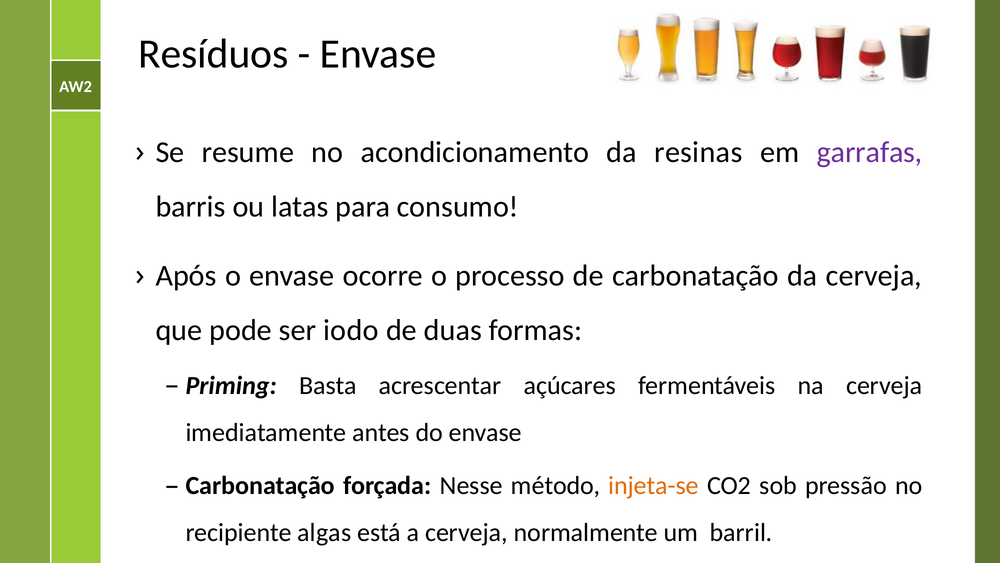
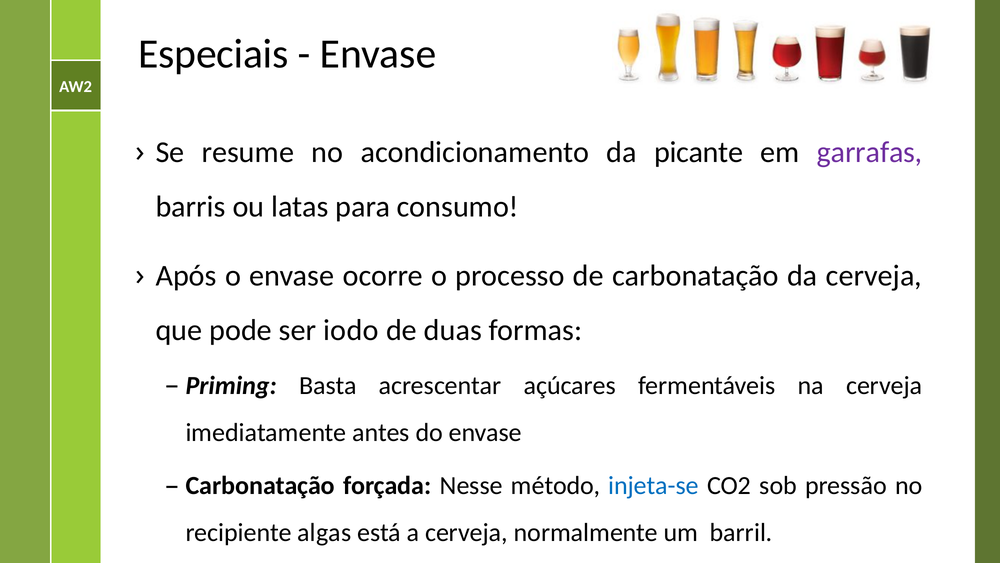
Resíduos: Resíduos -> Especiais
resinas: resinas -> picante
injeta-se colour: orange -> blue
